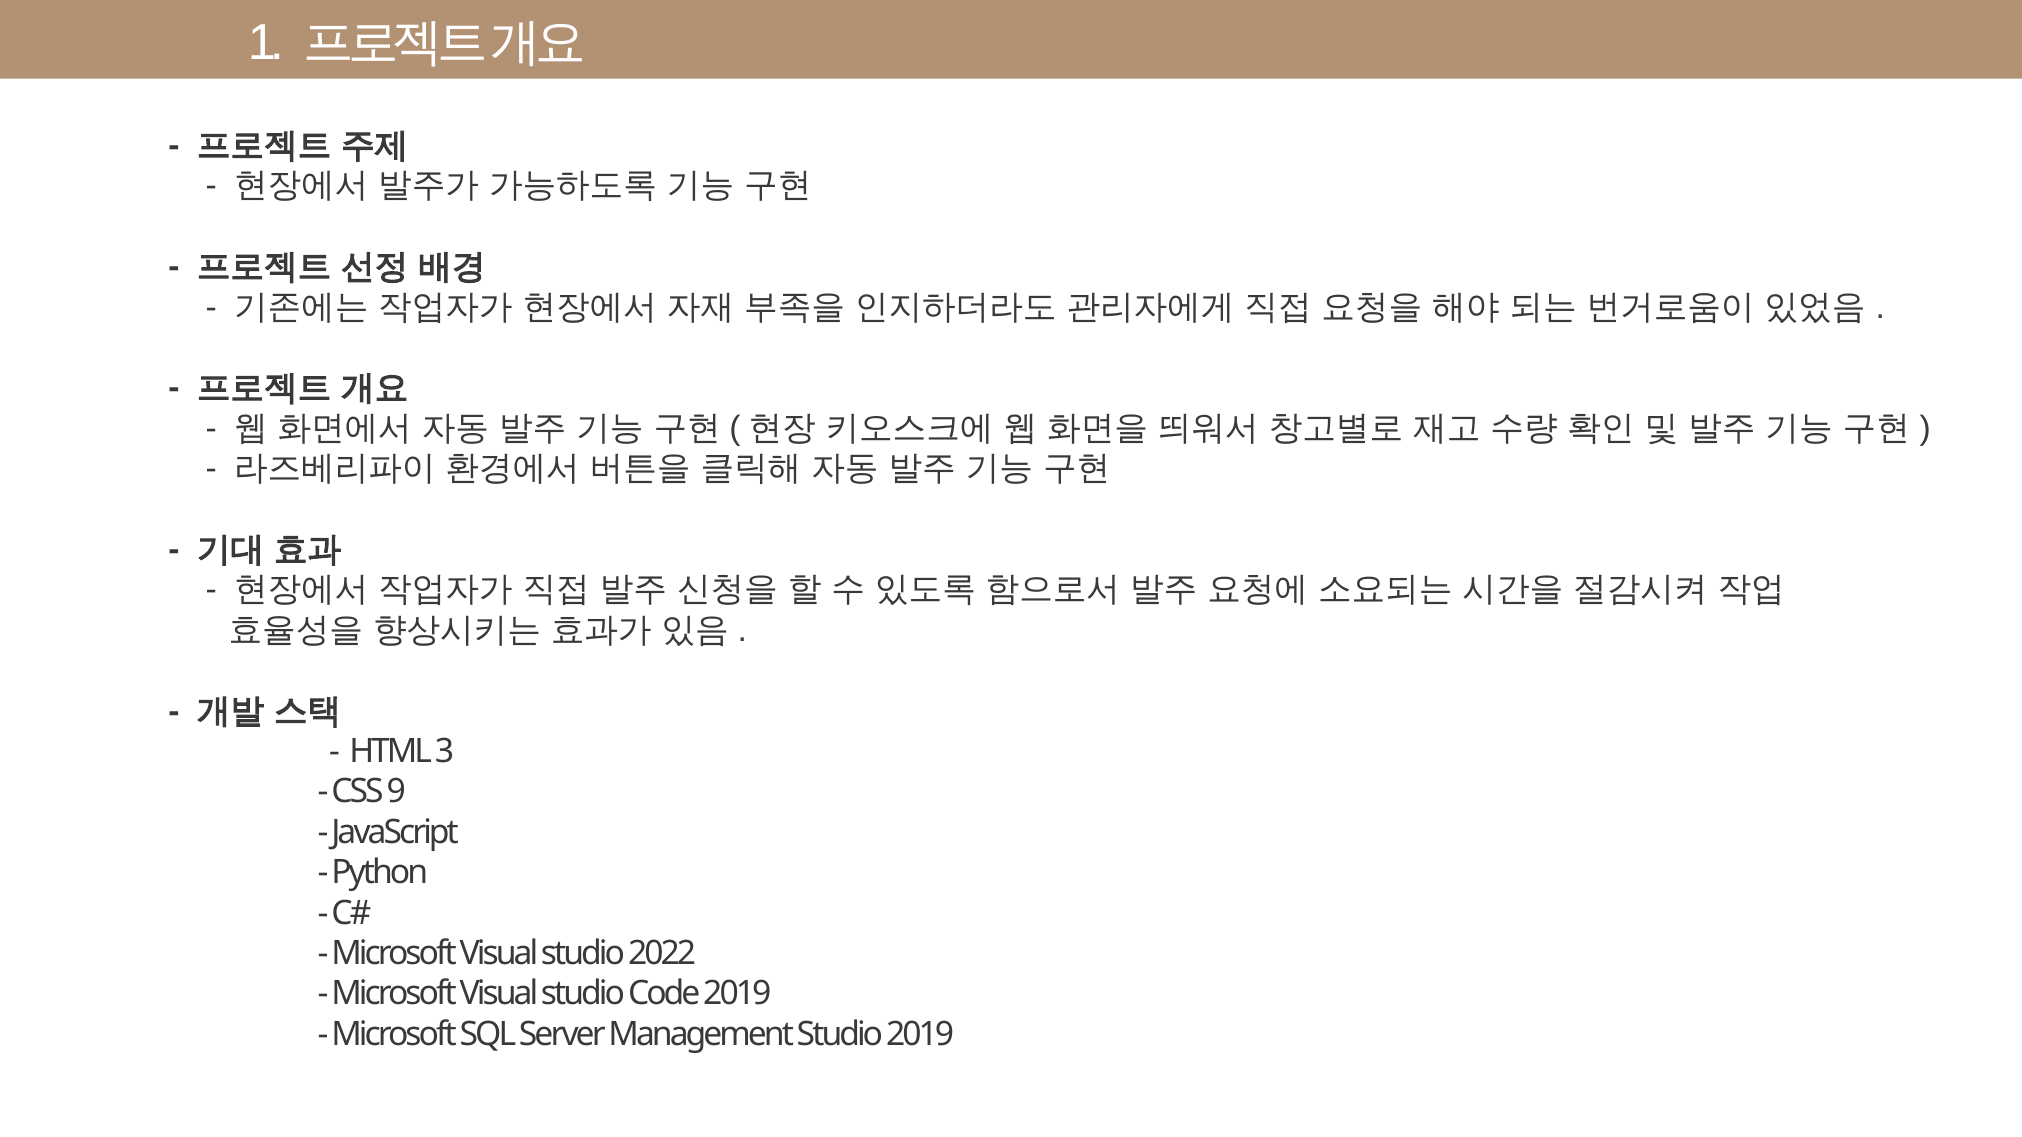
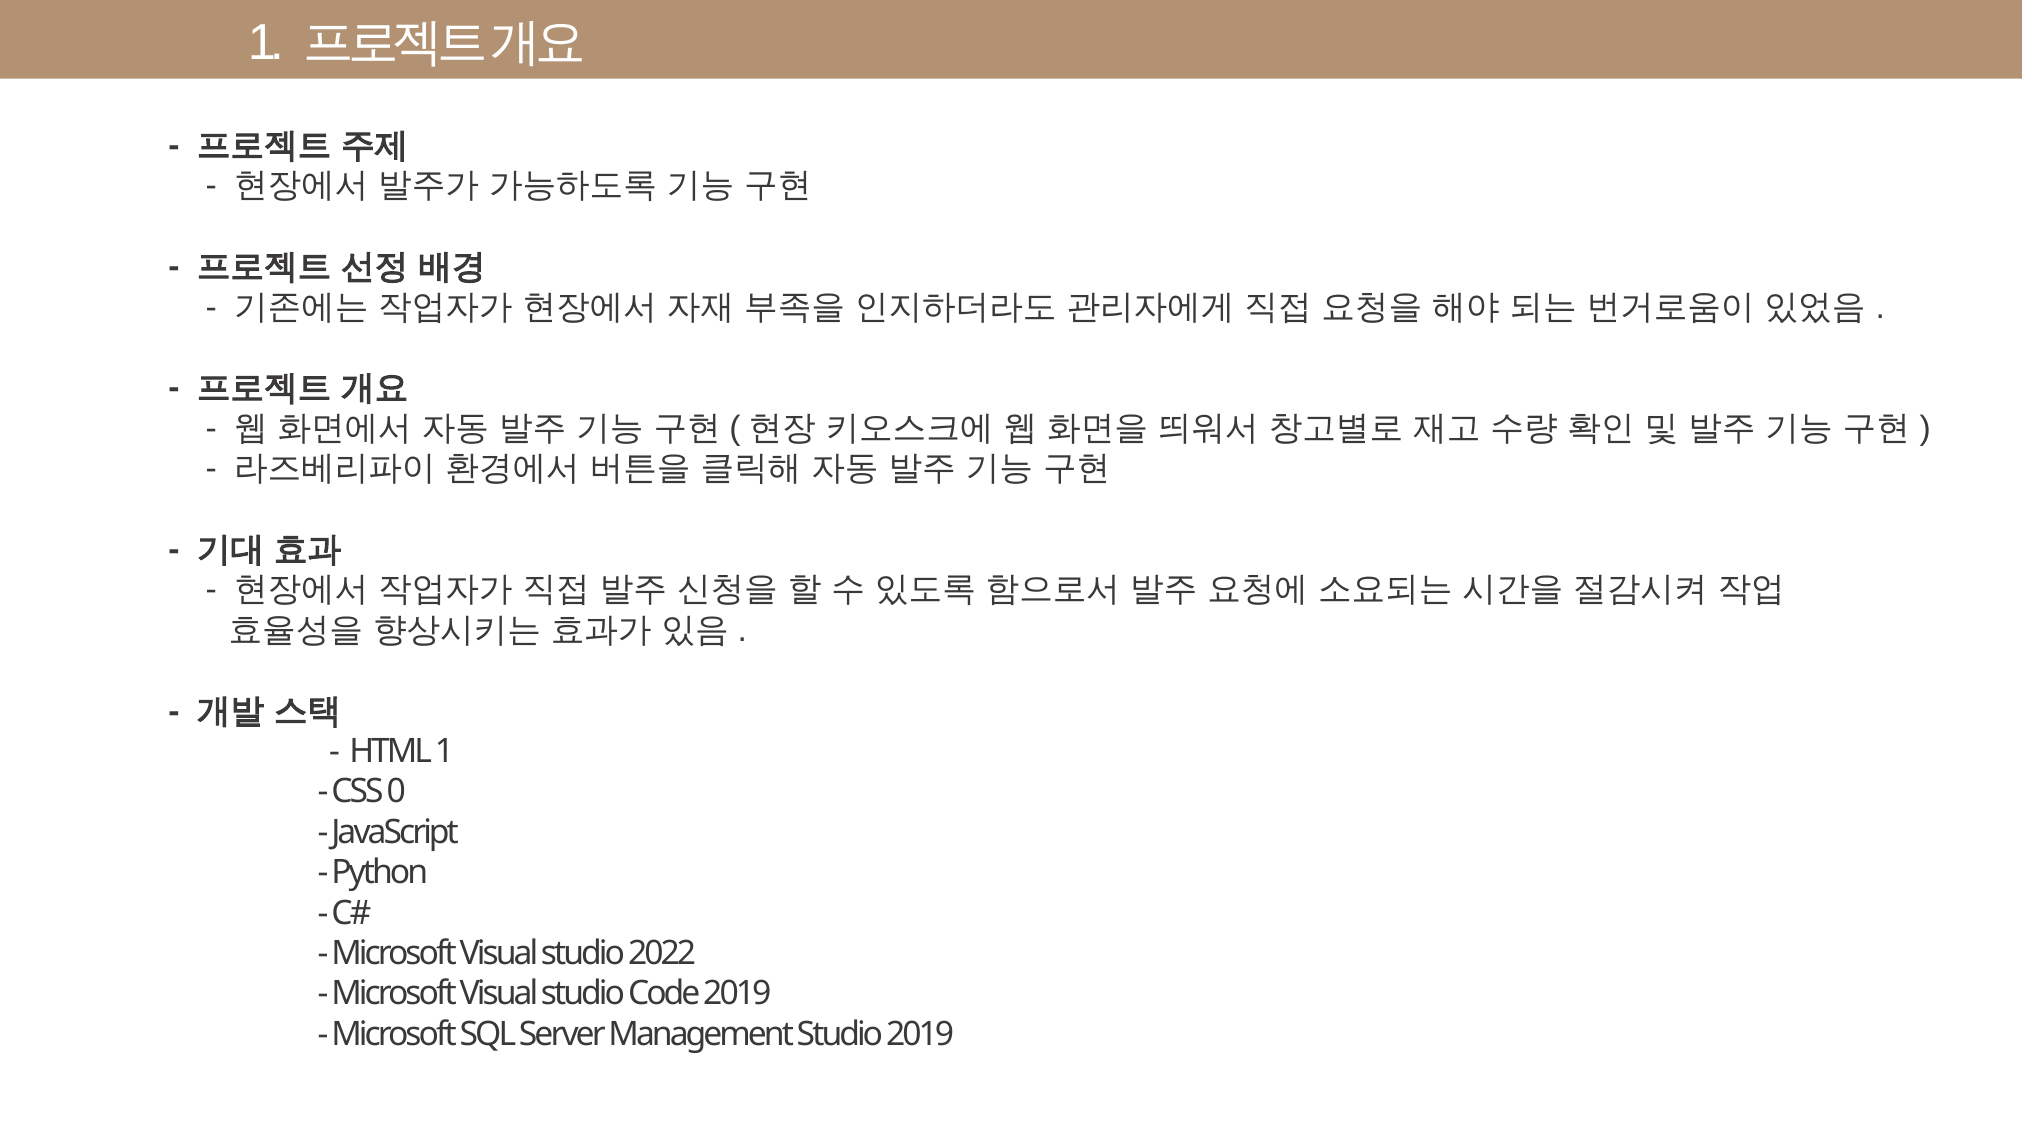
HTML 3: 3 -> 1
9: 9 -> 0
